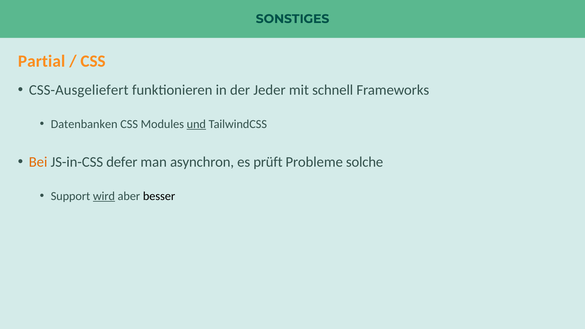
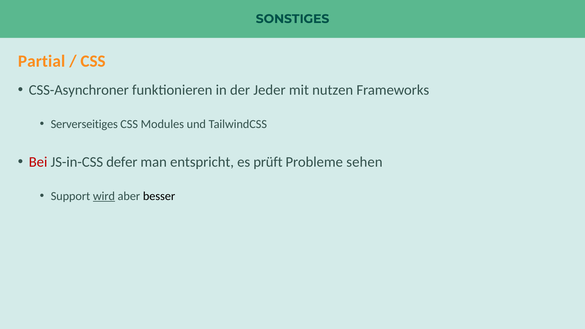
CSS-Ausgeliefert: CSS-Ausgeliefert -> CSS-Asynchroner
schnell: schnell -> nutzen
Datenbanken: Datenbanken -> Serverseitiges
und underline: present -> none
Bei colour: orange -> red
asynchron: asynchron -> entspricht
solche: solche -> sehen
